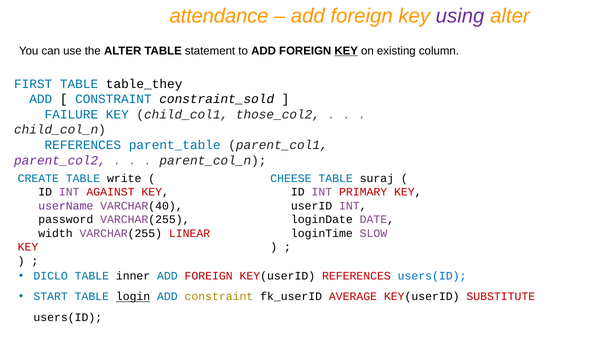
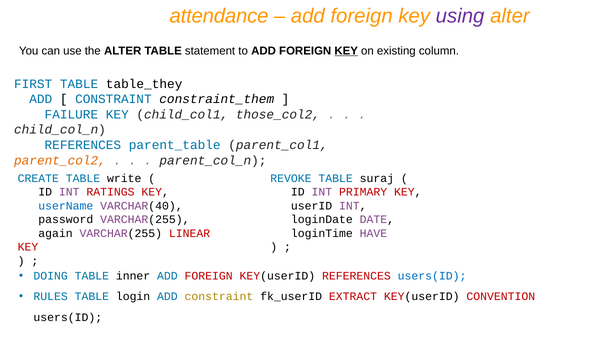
constraint_sold: constraint_sold -> constraint_them
parent_col2 colour: purple -> orange
CHEESE: CHEESE -> REVOKE
AGAINST: AGAINST -> RATINGS
userName colour: purple -> blue
width: width -> again
SLOW: SLOW -> HAVE
DICLO: DICLO -> DOING
START: START -> RULES
login underline: present -> none
AVERAGE: AVERAGE -> EXTRACT
SUBSTITUTE: SUBSTITUTE -> CONVENTION
